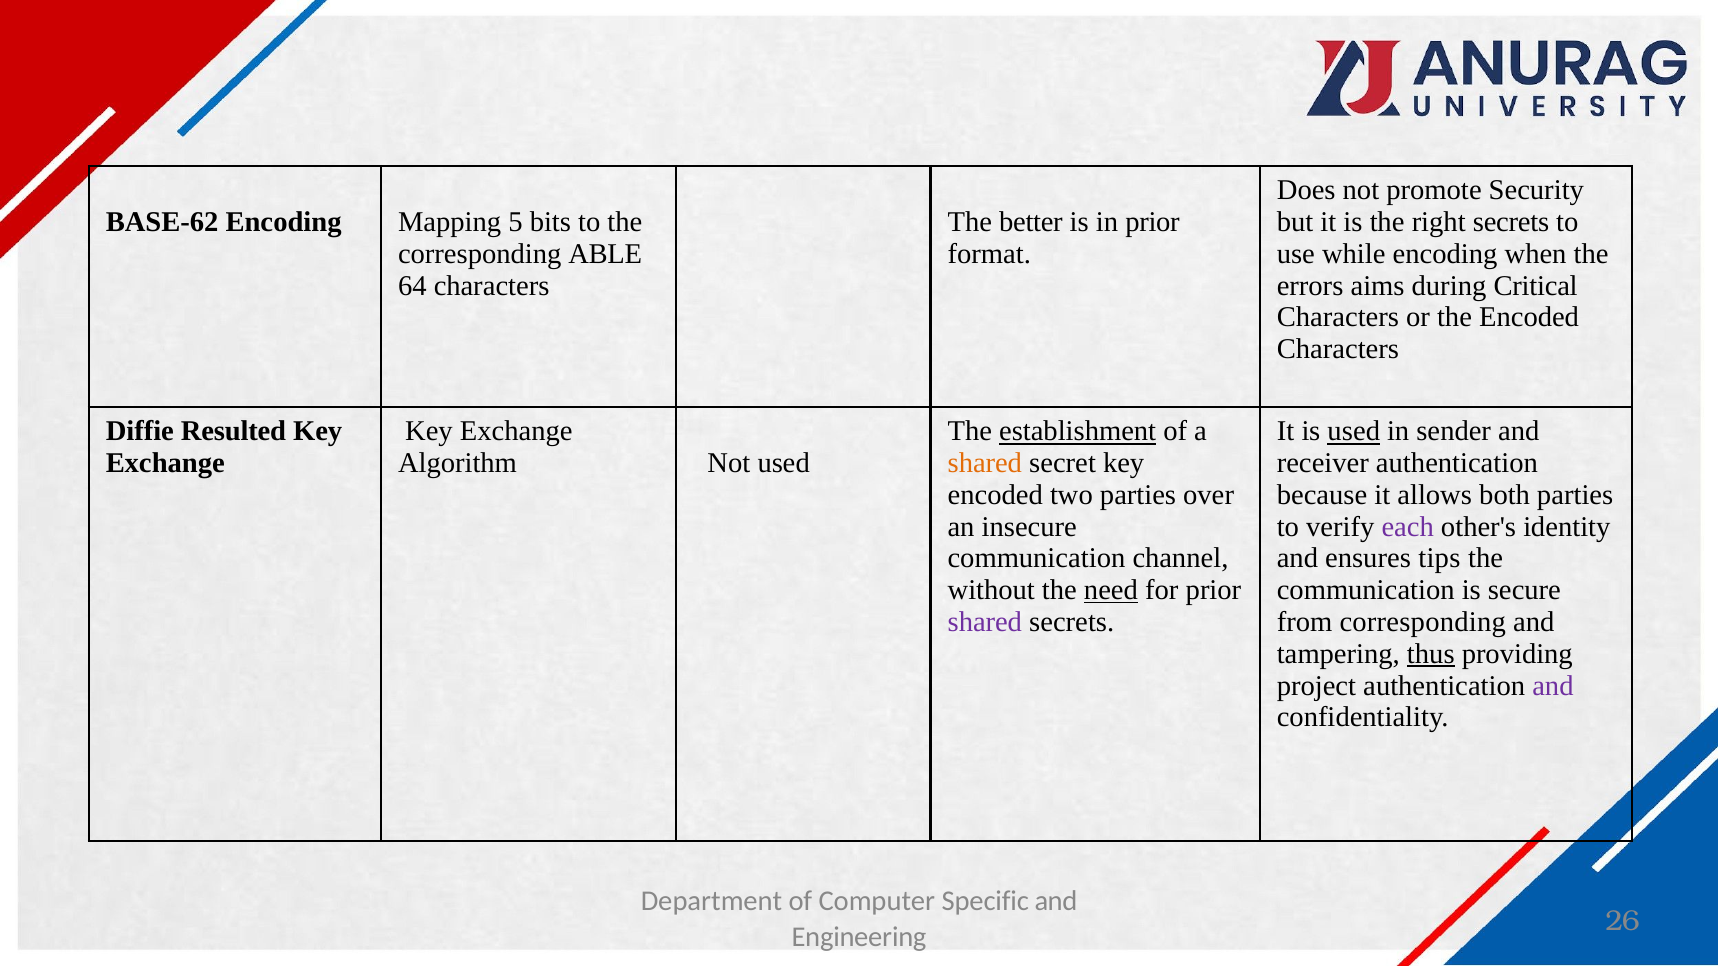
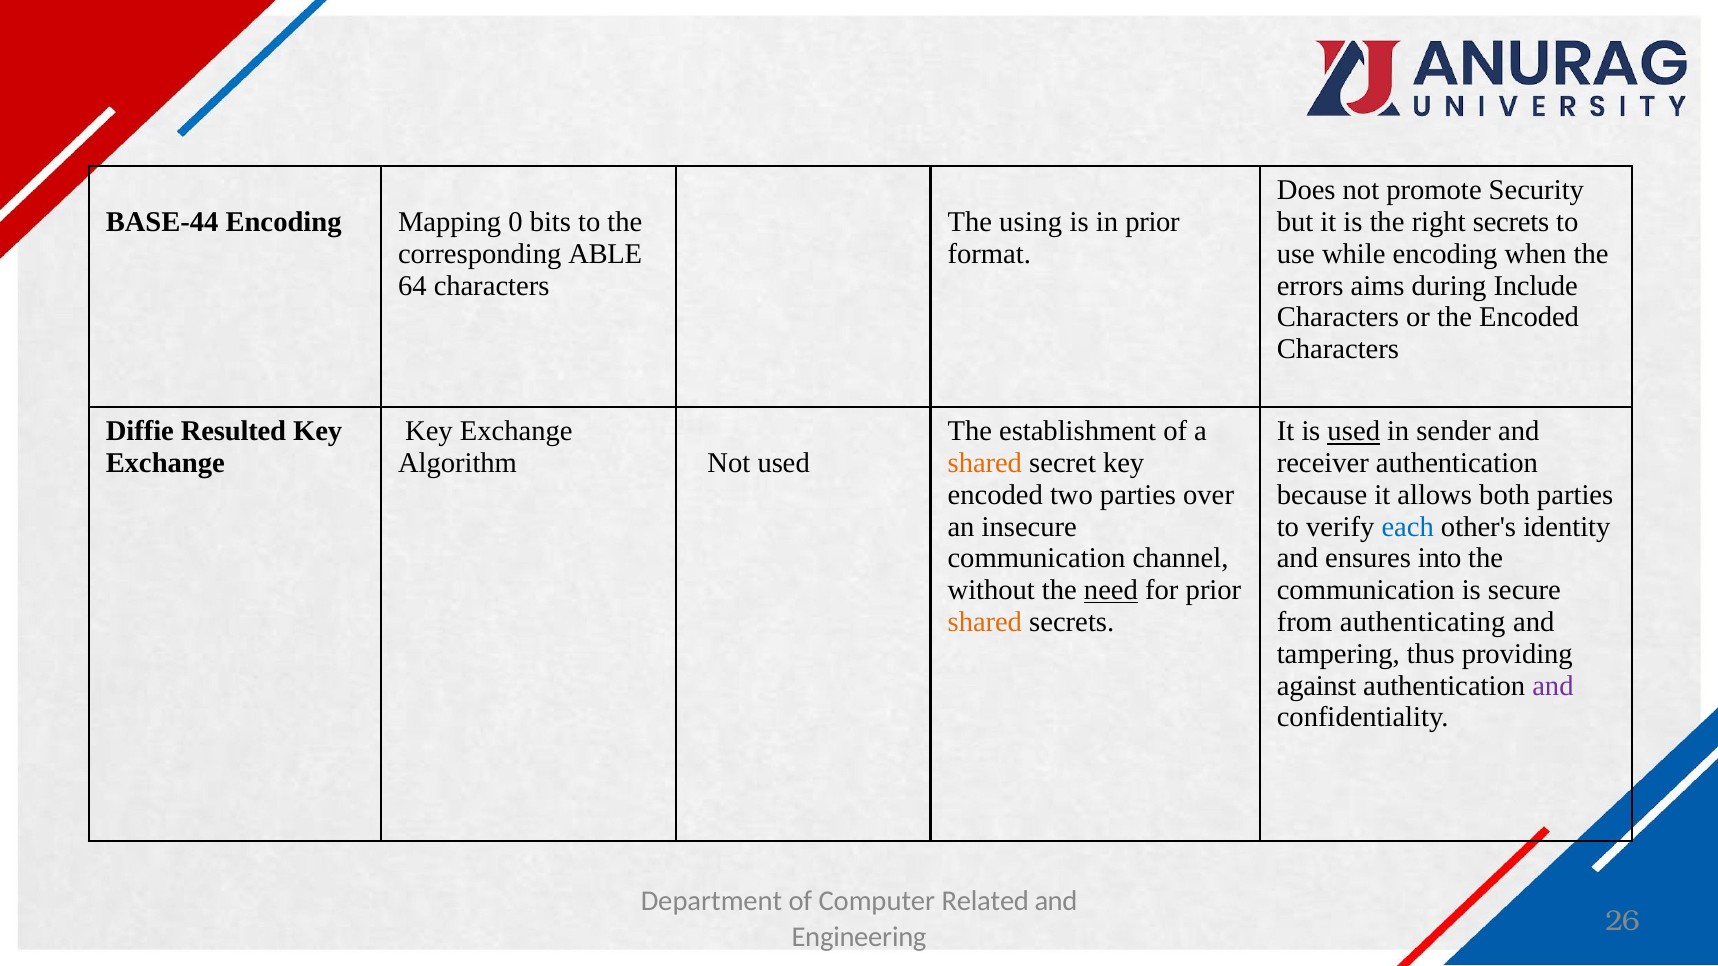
BASE-62: BASE-62 -> BASE-44
5: 5 -> 0
better: better -> using
Critical: Critical -> Include
establishment underline: present -> none
each colour: purple -> blue
tips: tips -> into
shared at (985, 622) colour: purple -> orange
from corresponding: corresponding -> authenticating
thus underline: present -> none
project: project -> against
Specific: Specific -> Related
